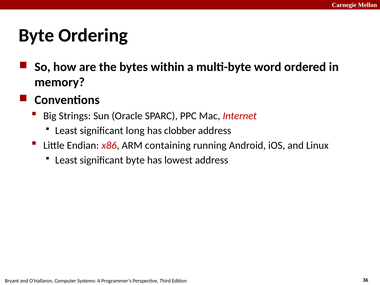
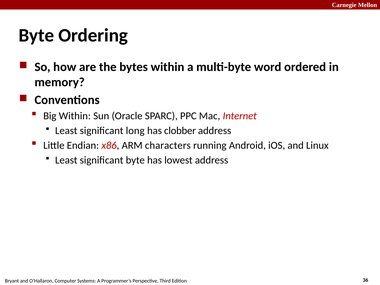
Big Strings: Strings -> Within
containing: containing -> characters
